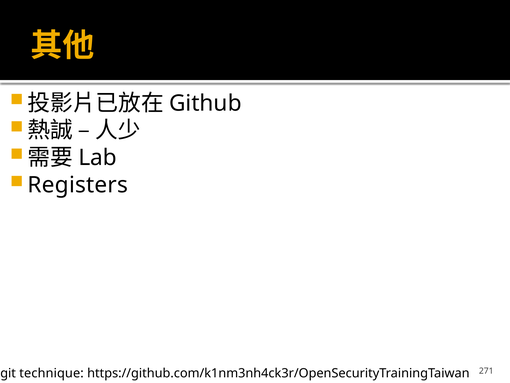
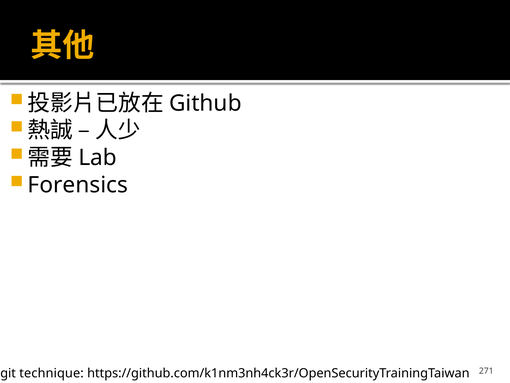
Registers: Registers -> Forensics
